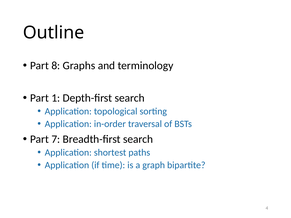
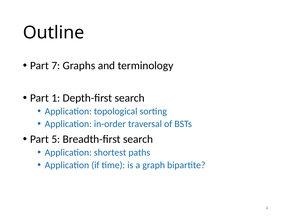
8: 8 -> 7
7: 7 -> 5
